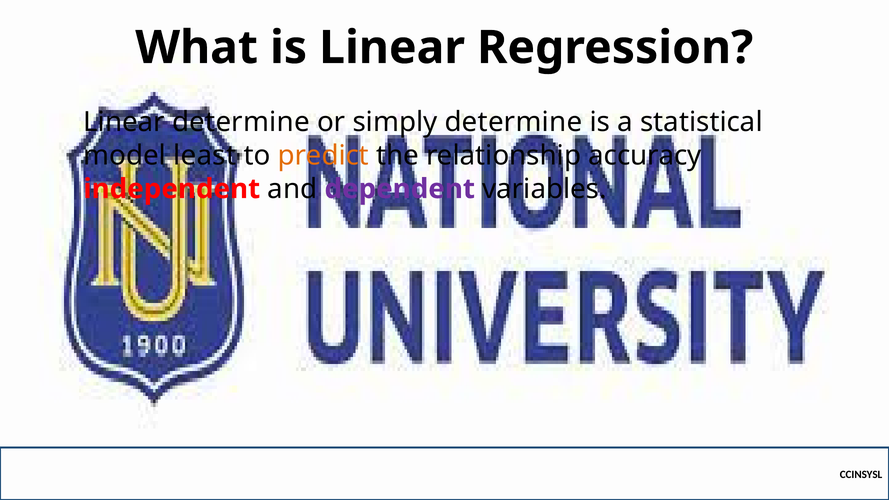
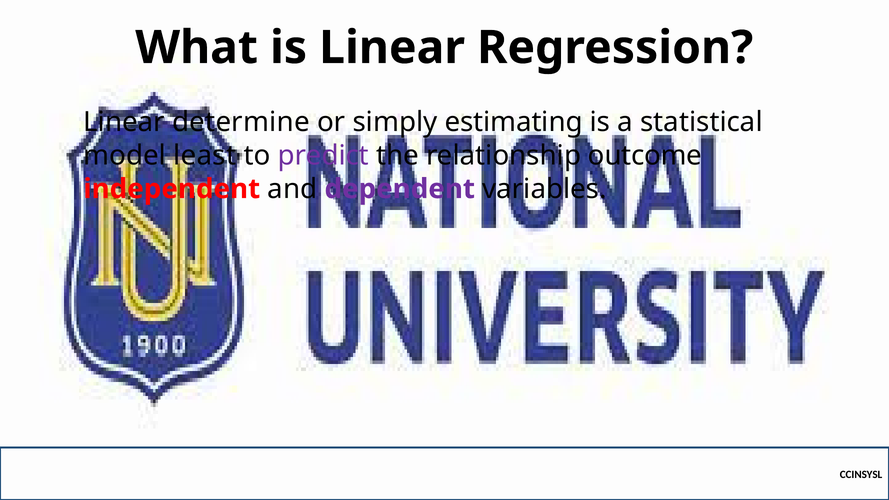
simply determine: determine -> estimating
predict colour: orange -> purple
accuracy: accuracy -> outcome
